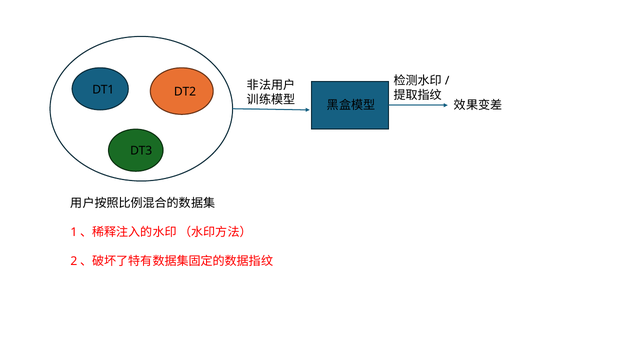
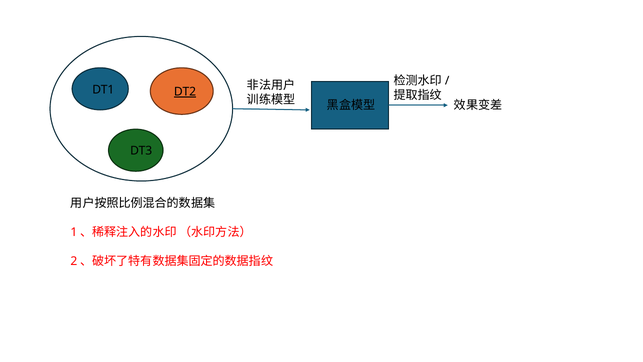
DT2 underline: none -> present
